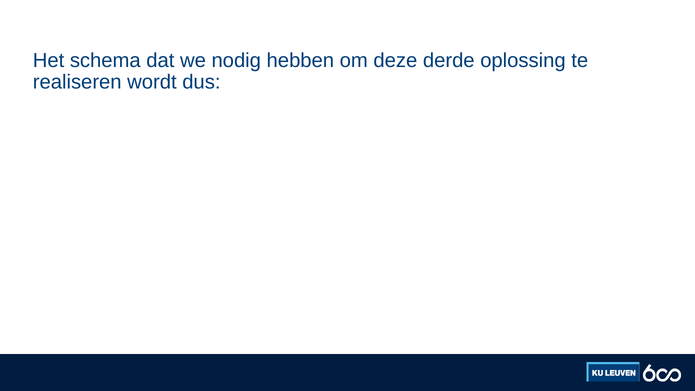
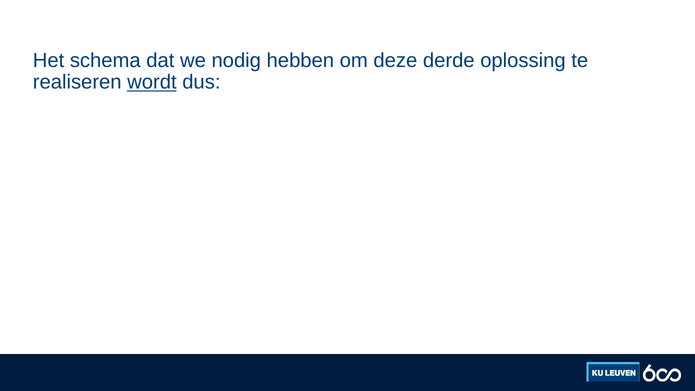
wordt underline: none -> present
